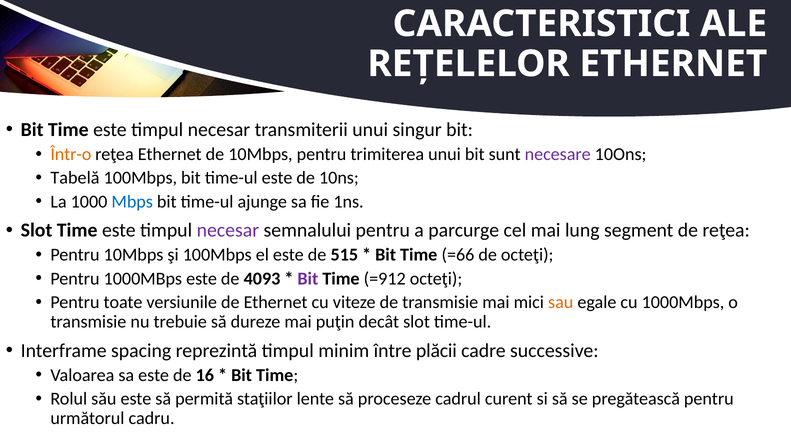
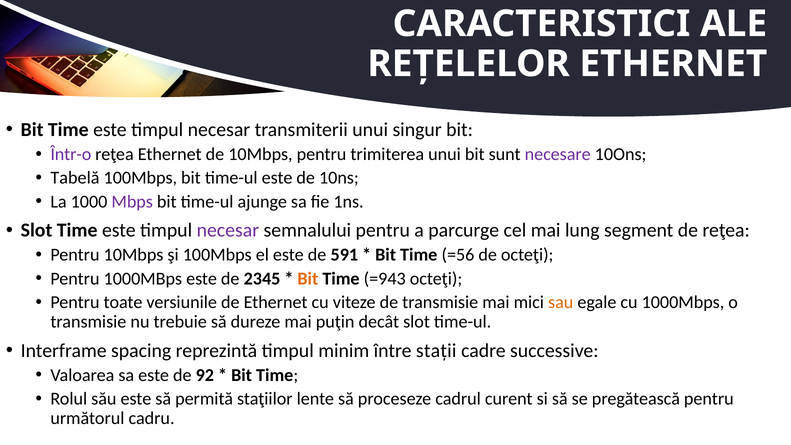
Într-o colour: orange -> purple
Mbps colour: blue -> purple
515: 515 -> 591
=66: =66 -> =56
4093: 4093 -> 2345
Bit at (308, 279) colour: purple -> orange
=912: =912 -> =943
plăcii: plăcii -> stații
16: 16 -> 92
